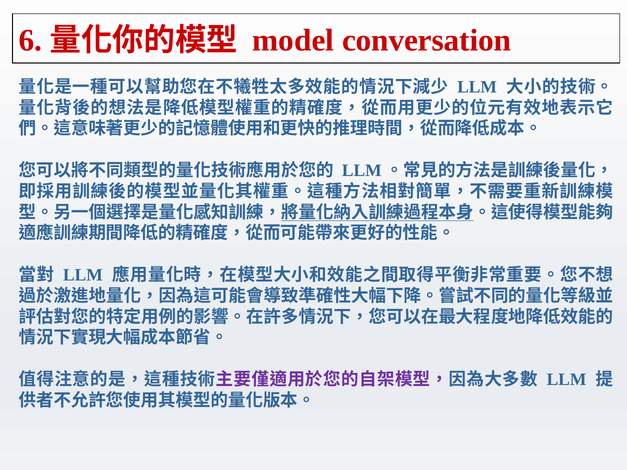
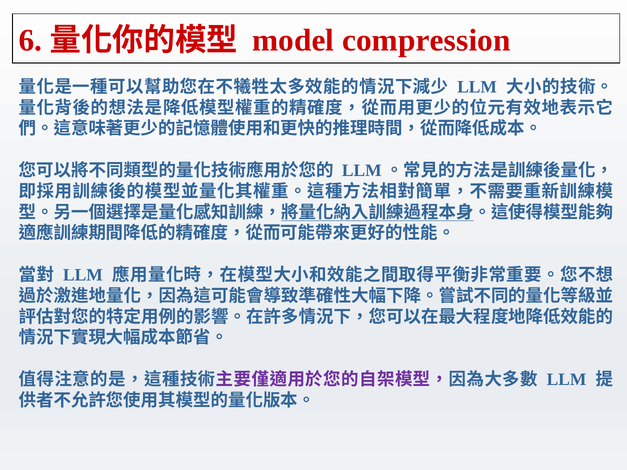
conversation: conversation -> compression
